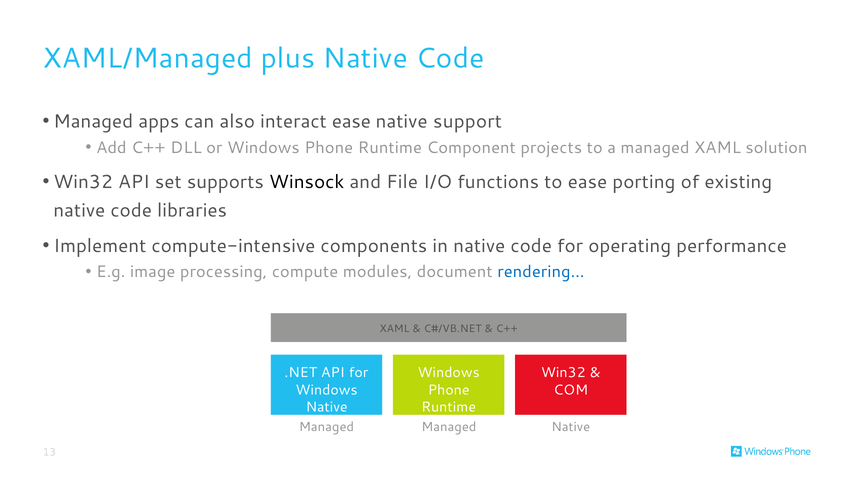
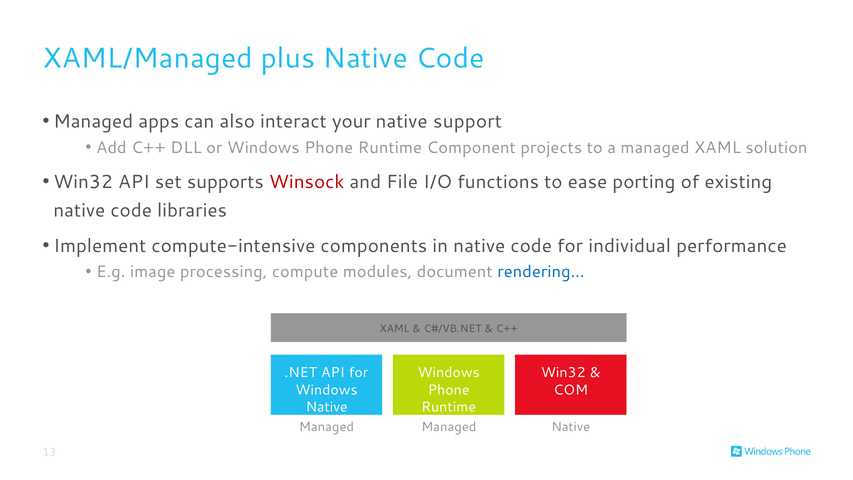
interact ease: ease -> your
Winsock colour: black -> red
operating: operating -> individual
